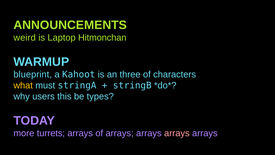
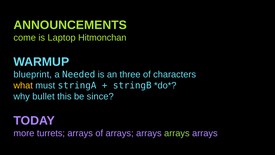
weird: weird -> come
Kahoot: Kahoot -> Needed
users: users -> bullet
types: types -> since
arrays at (177, 133) colour: pink -> light green
